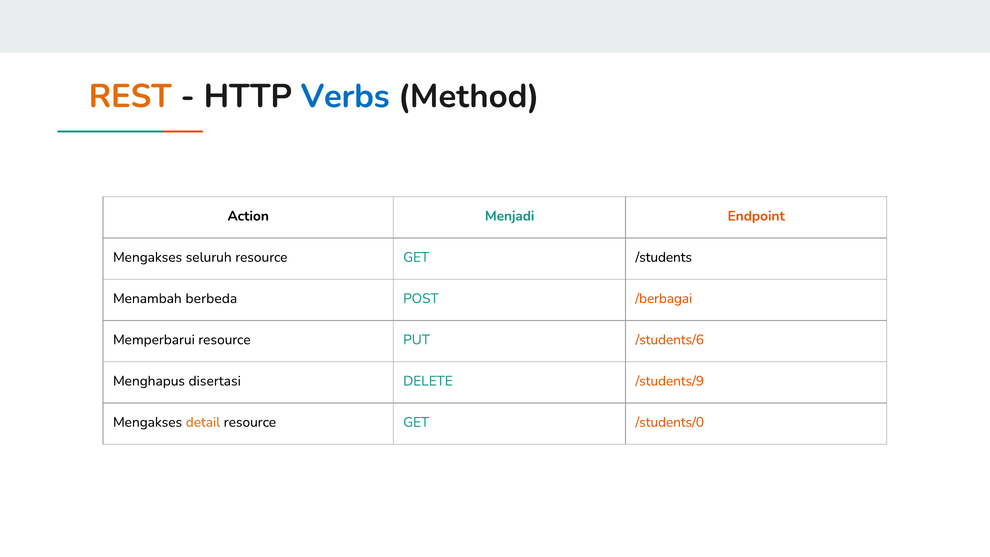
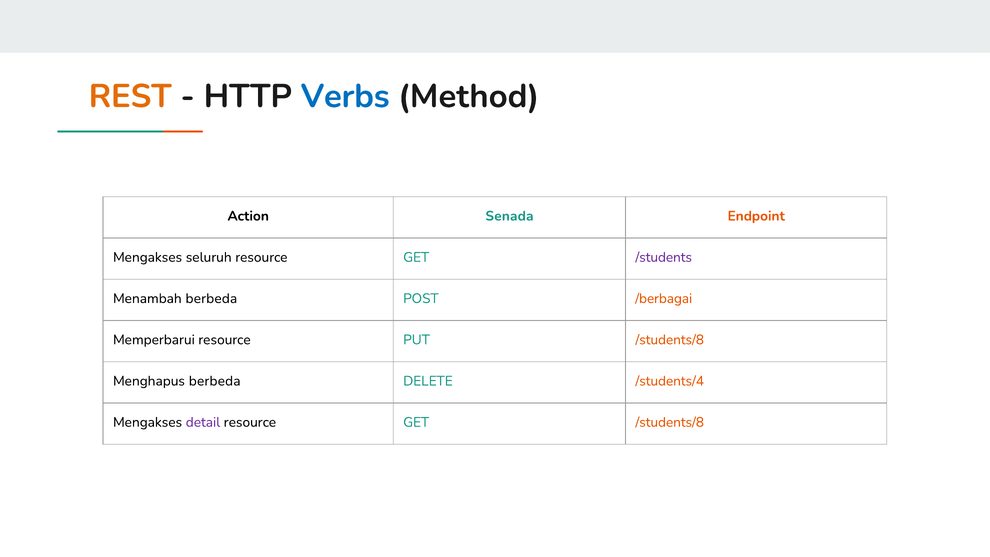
Menjadi: Menjadi -> Senada
/students colour: black -> purple
PUT /students/6: /students/6 -> /students/8
Menghapus disertasi: disertasi -> berbeda
/students/9: /students/9 -> /students/4
detail colour: orange -> purple
GET /students/0: /students/0 -> /students/8
